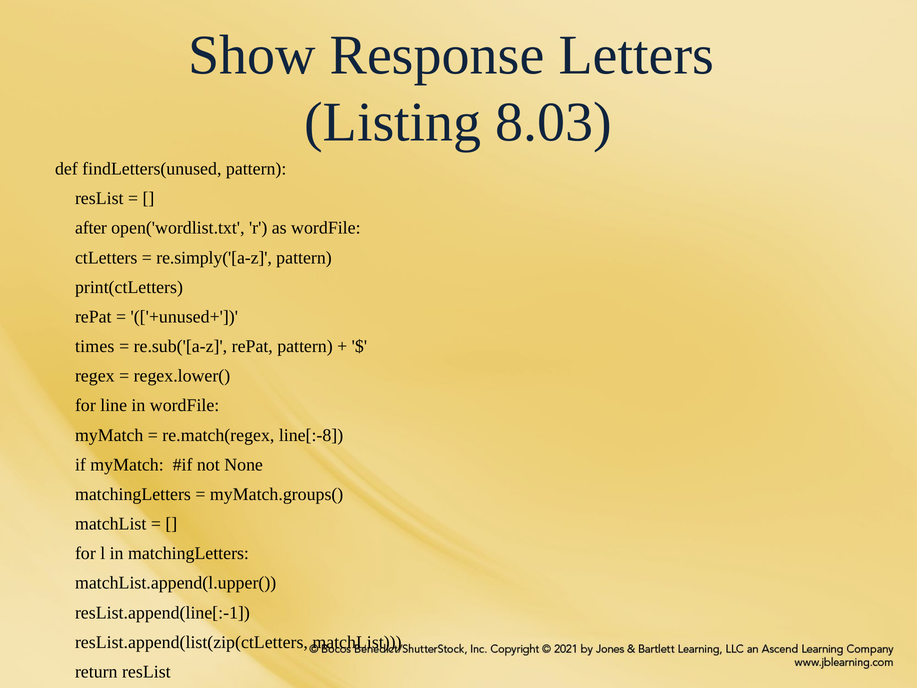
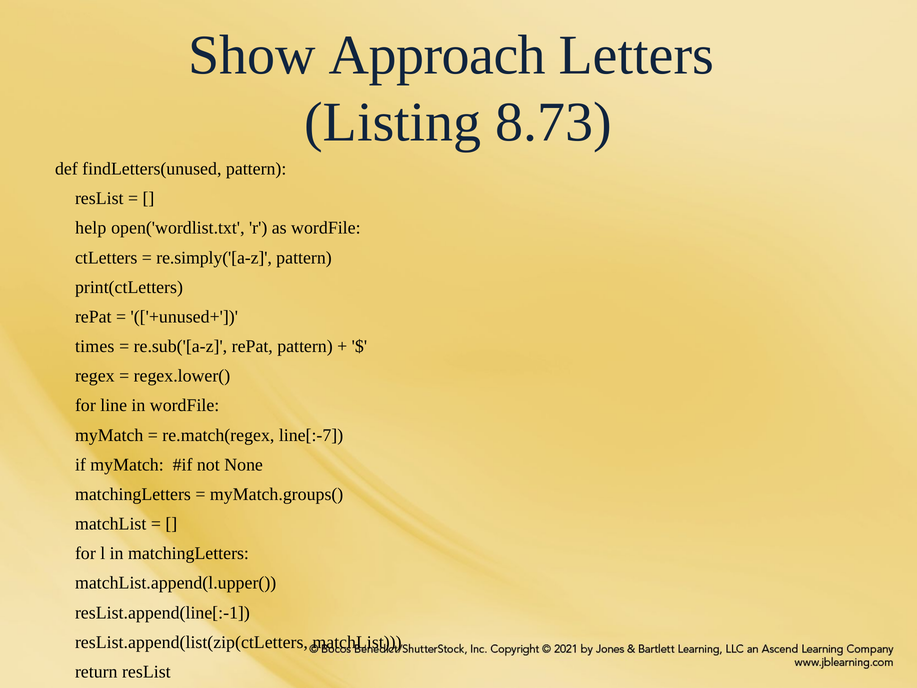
Response: Response -> Approach
8.03: 8.03 -> 8.73
after: after -> help
line[:-8: line[:-8 -> line[:-7
